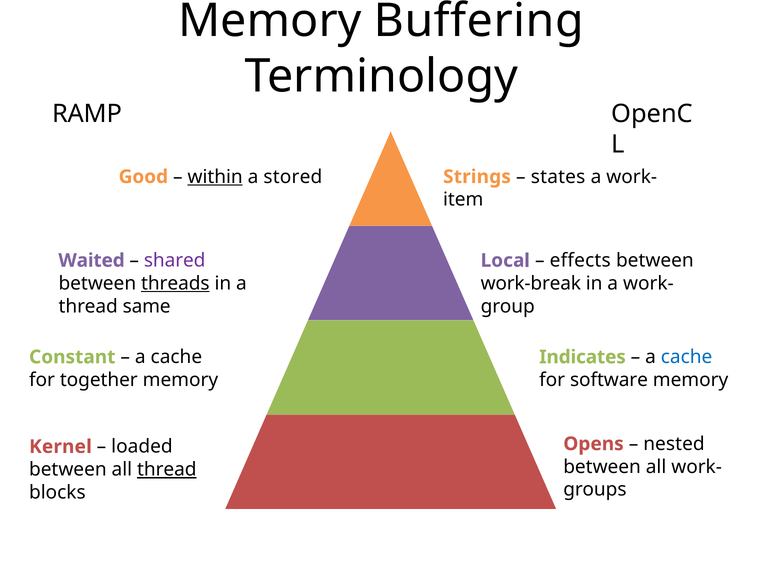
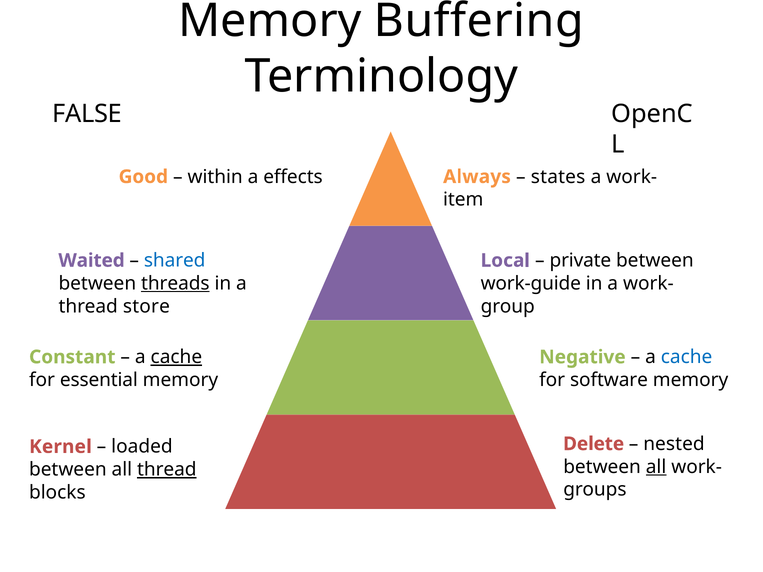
RAMP: RAMP -> FALSE
within underline: present -> none
stored: stored -> effects
Strings: Strings -> Always
shared colour: purple -> blue
effects: effects -> private
work-break: work-break -> work-guide
same: same -> store
cache at (176, 357) underline: none -> present
Indicates: Indicates -> Negative
together: together -> essential
Opens: Opens -> Delete
all at (656, 467) underline: none -> present
